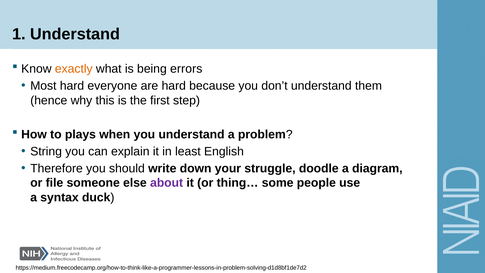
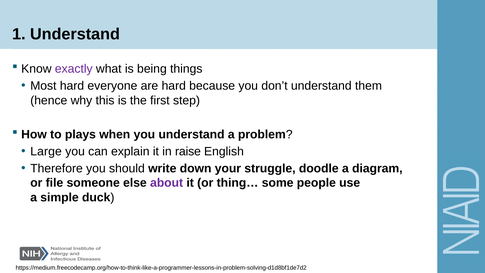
exactly colour: orange -> purple
errors: errors -> things
String: String -> Large
least: least -> raise
syntax: syntax -> simple
